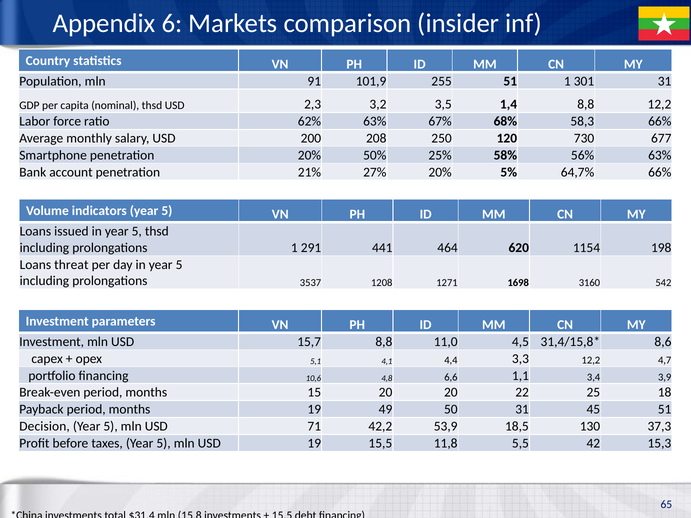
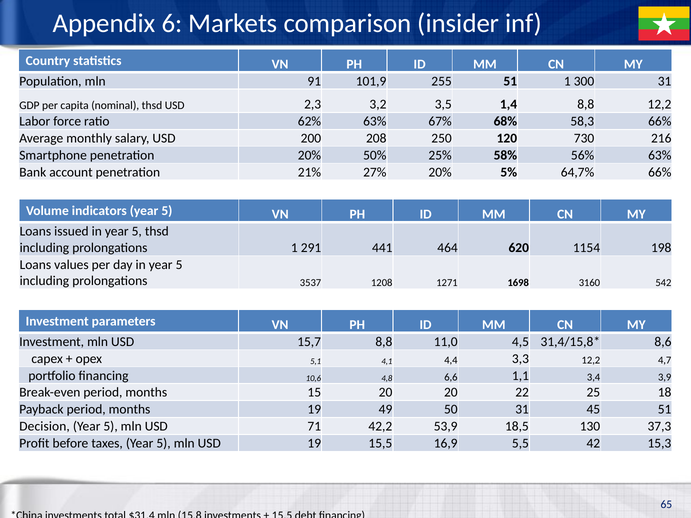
301: 301 -> 300
677: 677 -> 216
threat: threat -> values
11,8: 11,8 -> 16,9
